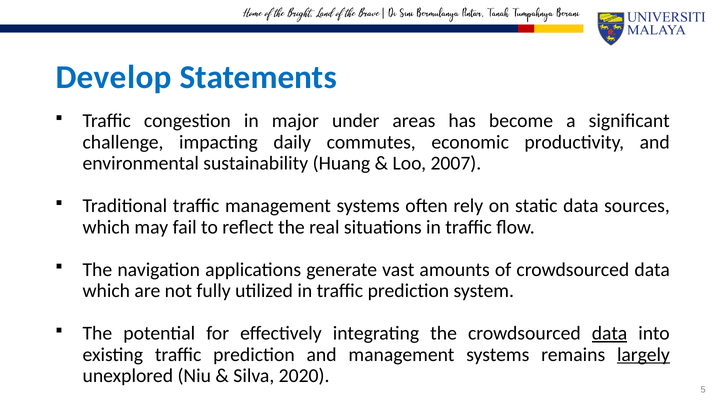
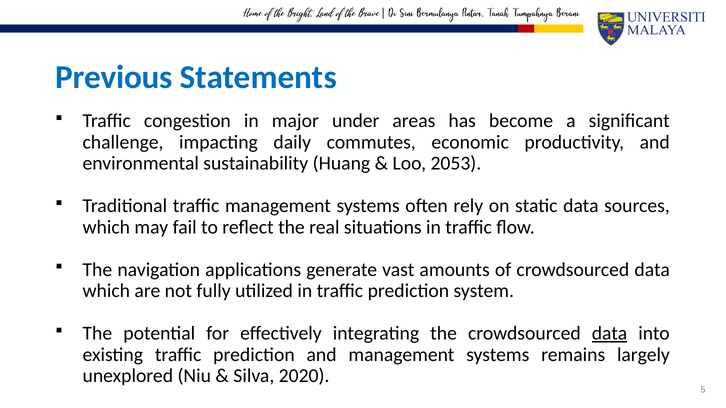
Develop: Develop -> Previous
2007: 2007 -> 2053
largely underline: present -> none
